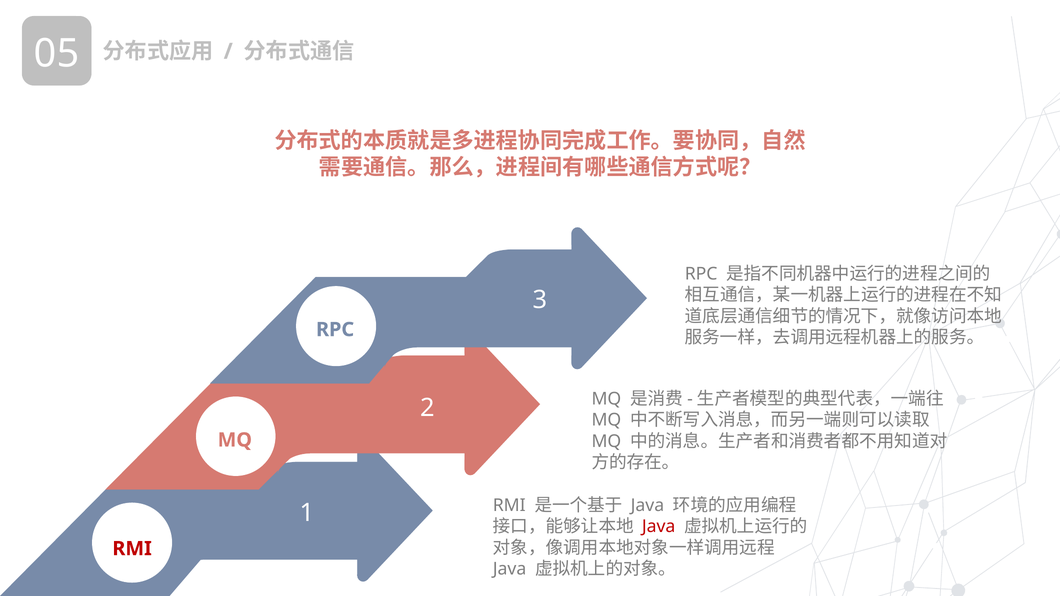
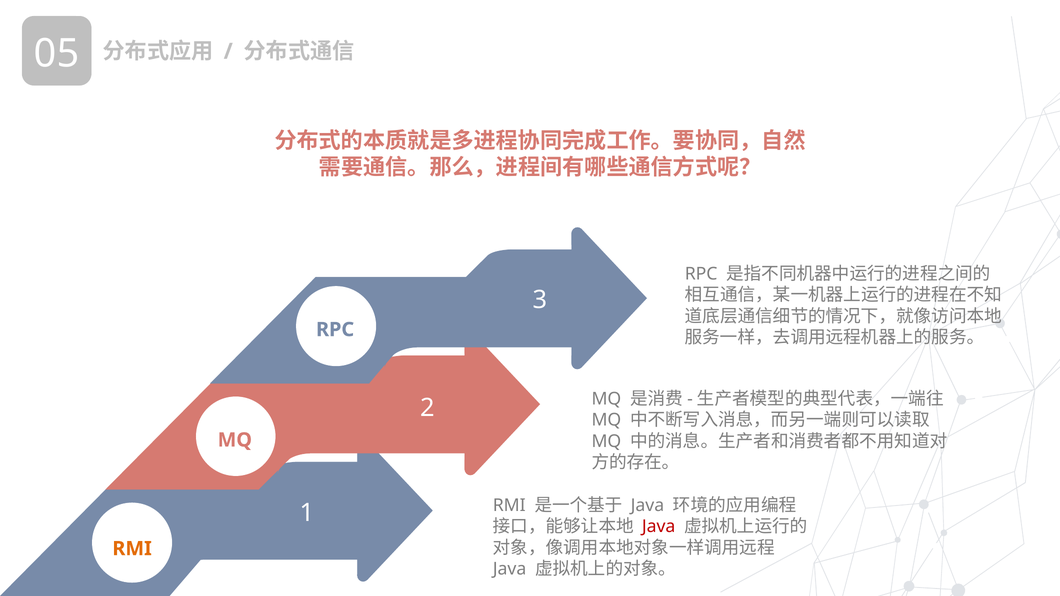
RMI at (132, 549) colour: red -> orange
